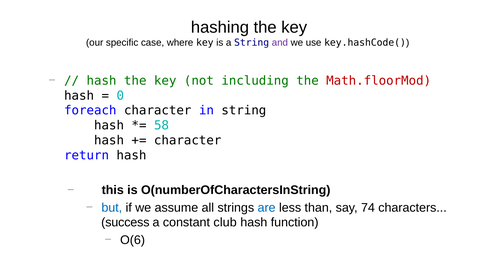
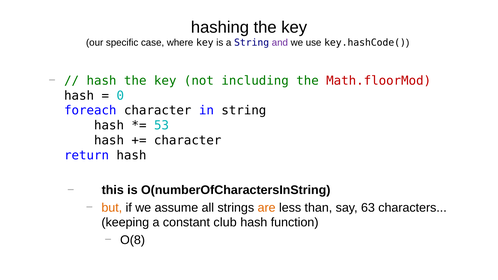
58: 58 -> 53
but colour: blue -> orange
are colour: blue -> orange
74: 74 -> 63
success: success -> keeping
O(6: O(6 -> O(8
